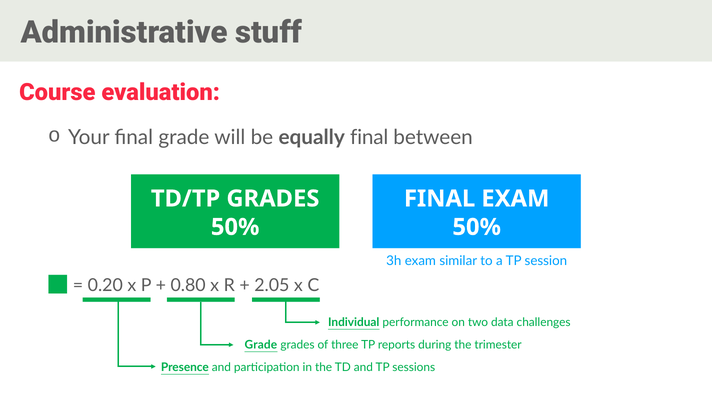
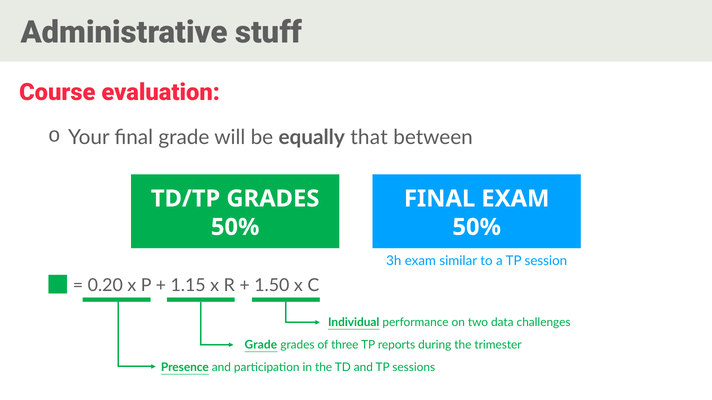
equally final: final -> that
0.80: 0.80 -> 1.15
2.05: 2.05 -> 1.50
